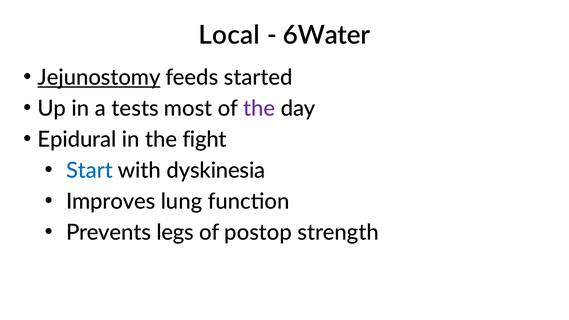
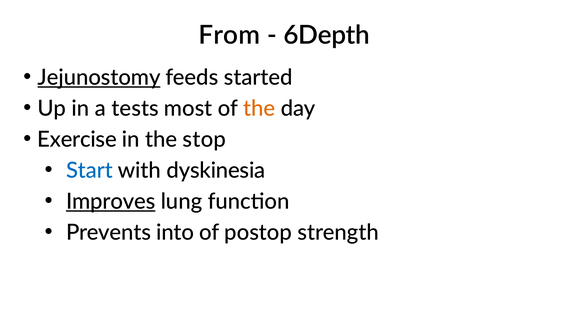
Local: Local -> From
6Water: 6Water -> 6Depth
the at (259, 108) colour: purple -> orange
Epidural: Epidural -> Exercise
fight: fight -> stop
Improves underline: none -> present
legs: legs -> into
